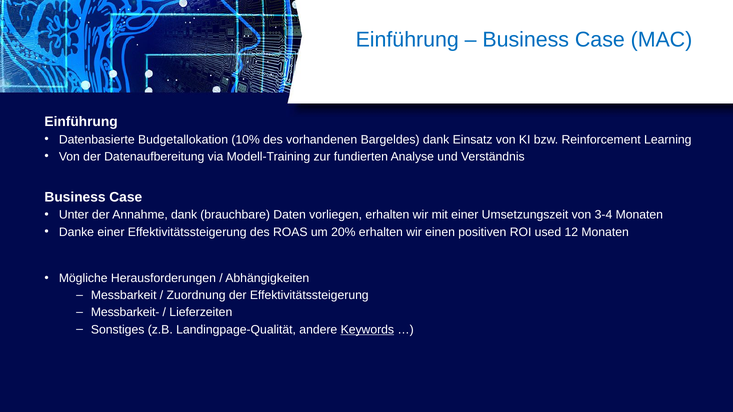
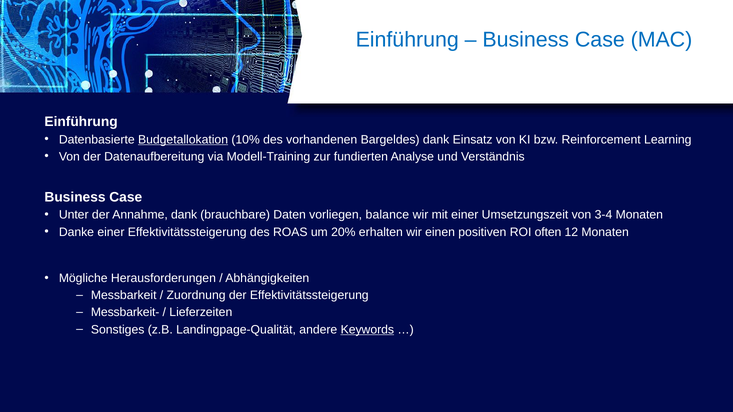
Budgetallokation underline: none -> present
vorliegen erhalten: erhalten -> balance
used: used -> often
